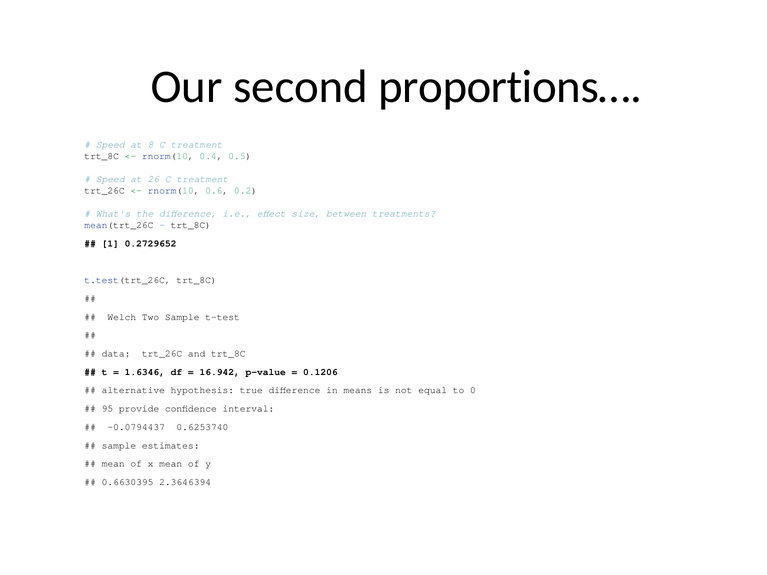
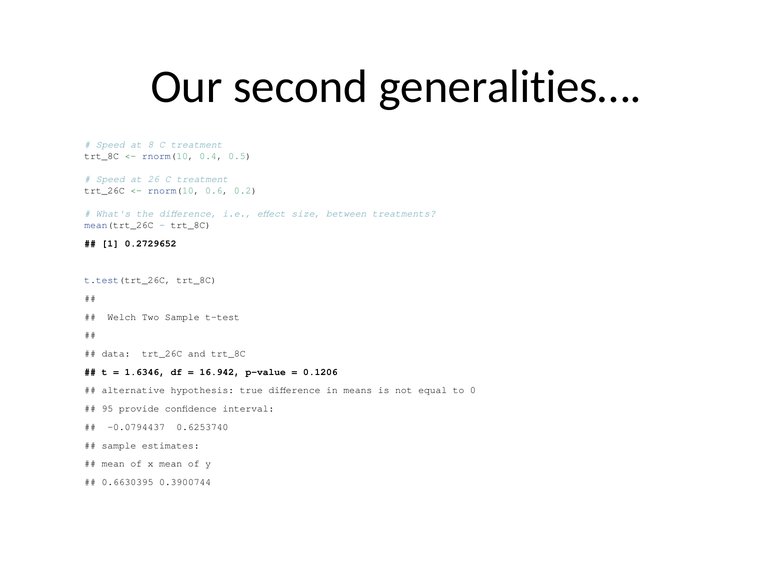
proportions…: proportions… -> generalities…
2.3646394: 2.3646394 -> 0.3900744
